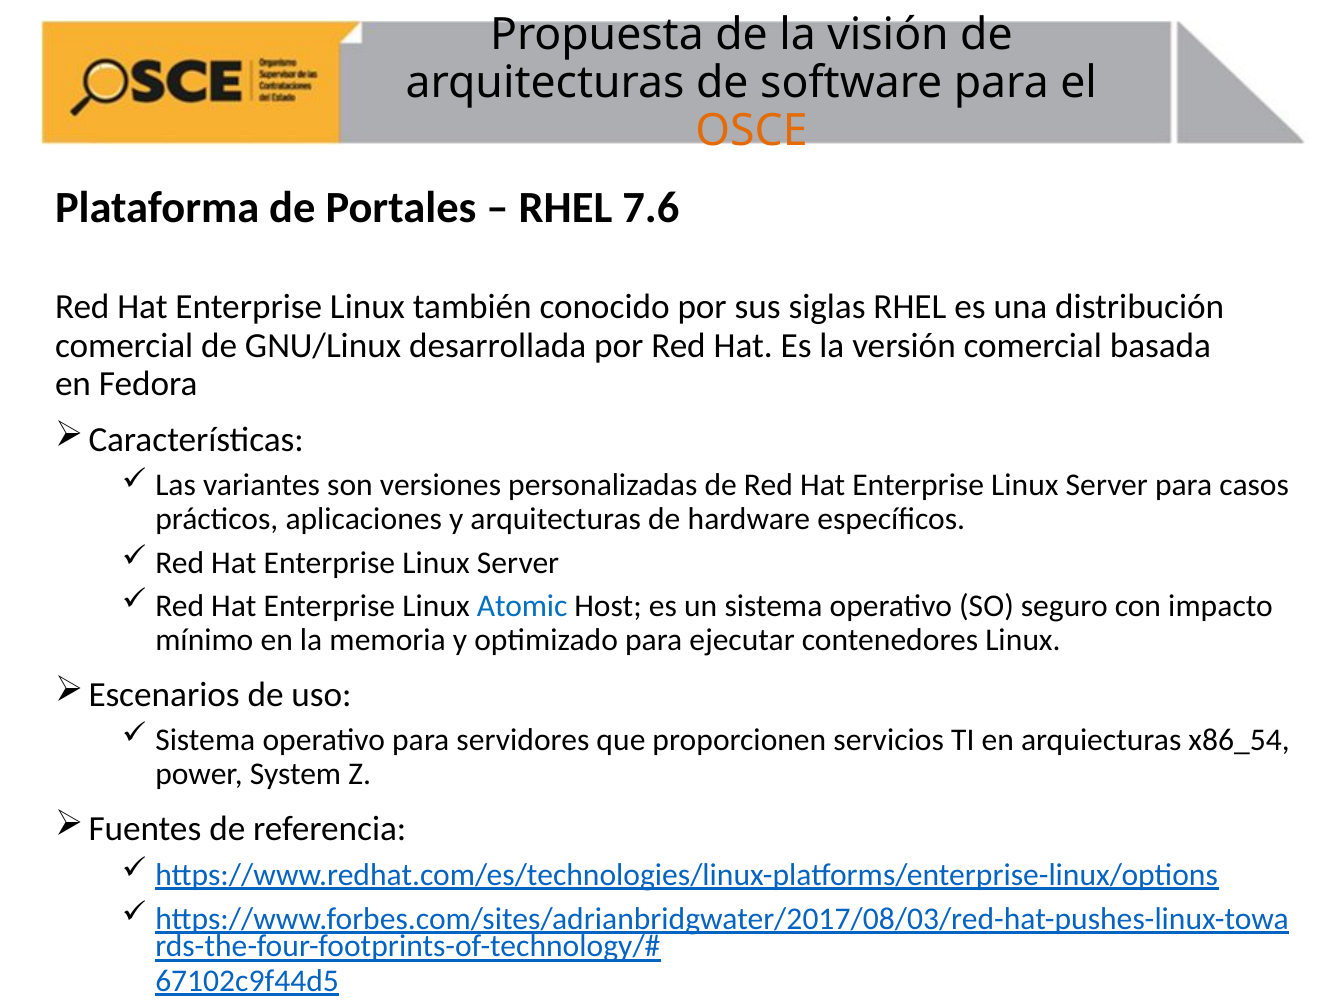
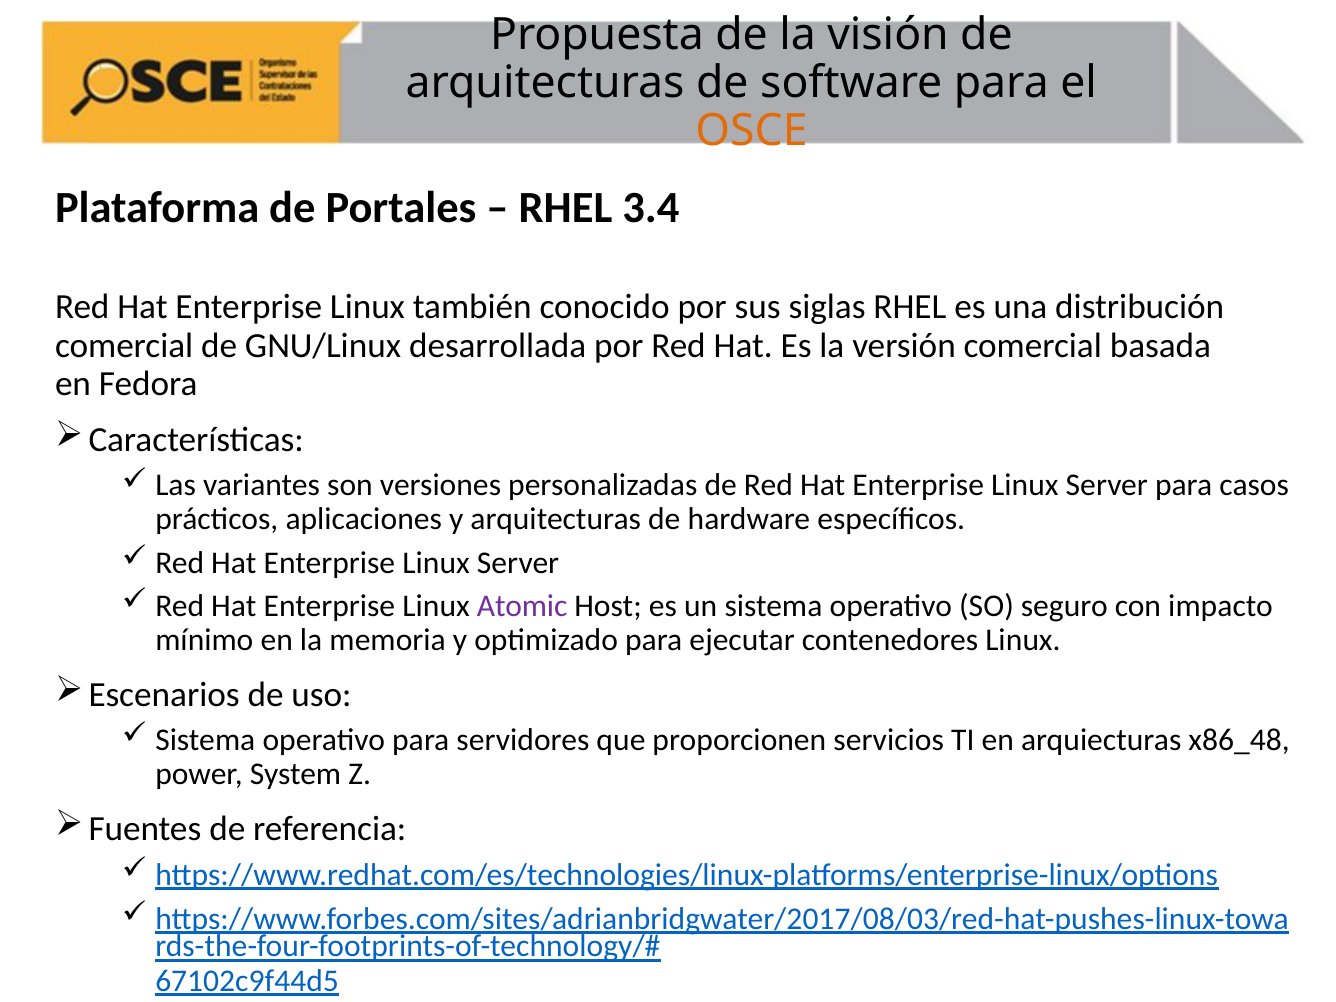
7.6: 7.6 -> 3.4
Atomic colour: blue -> purple
x86_54: x86_54 -> x86_48
